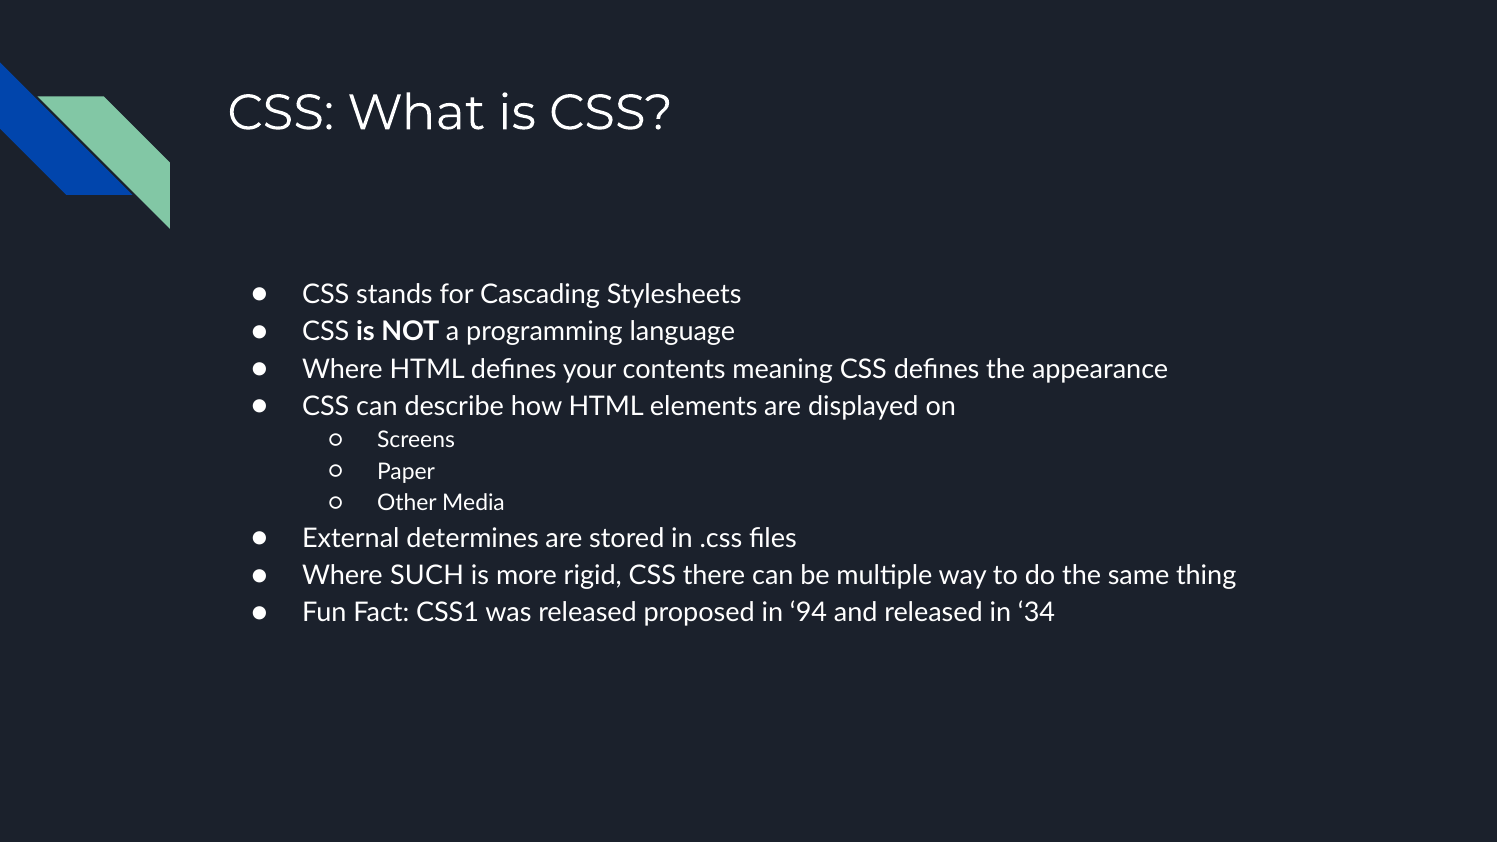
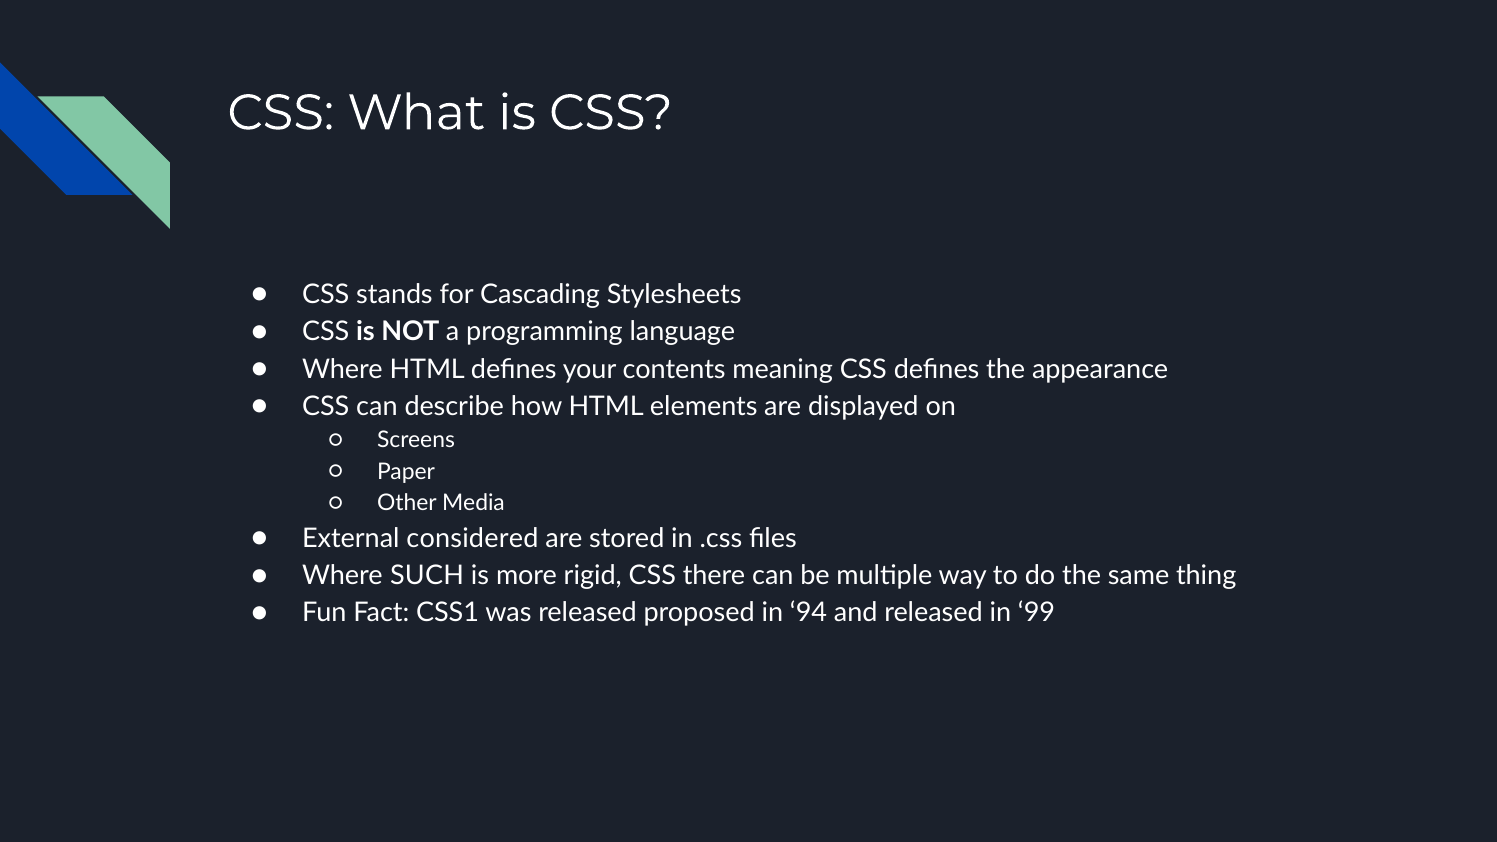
determines: determines -> considered
34: 34 -> 99
